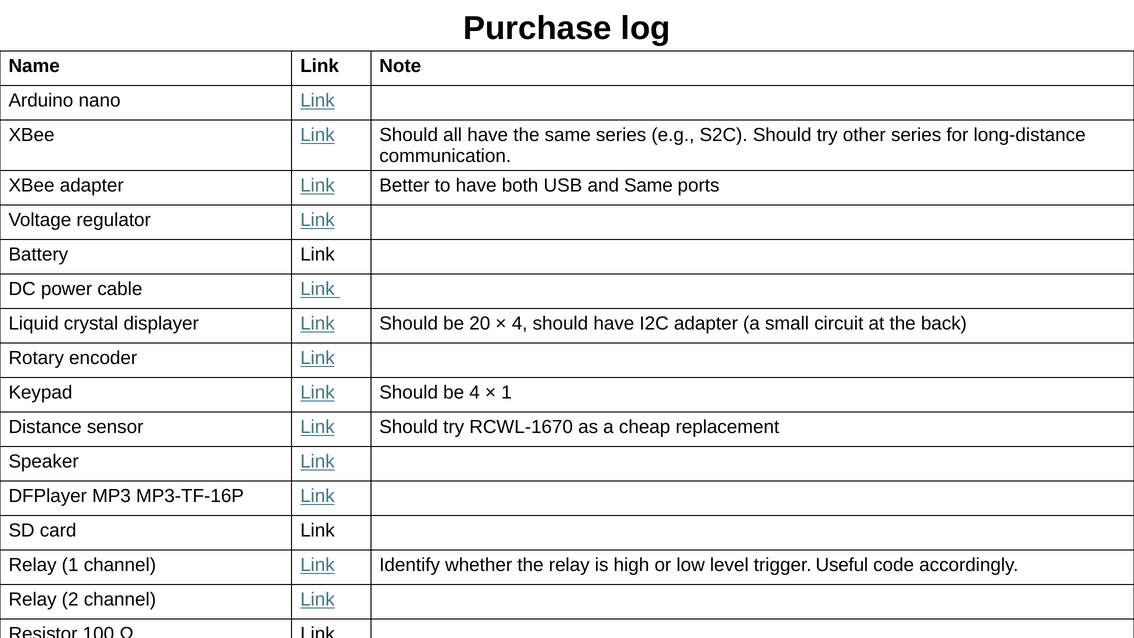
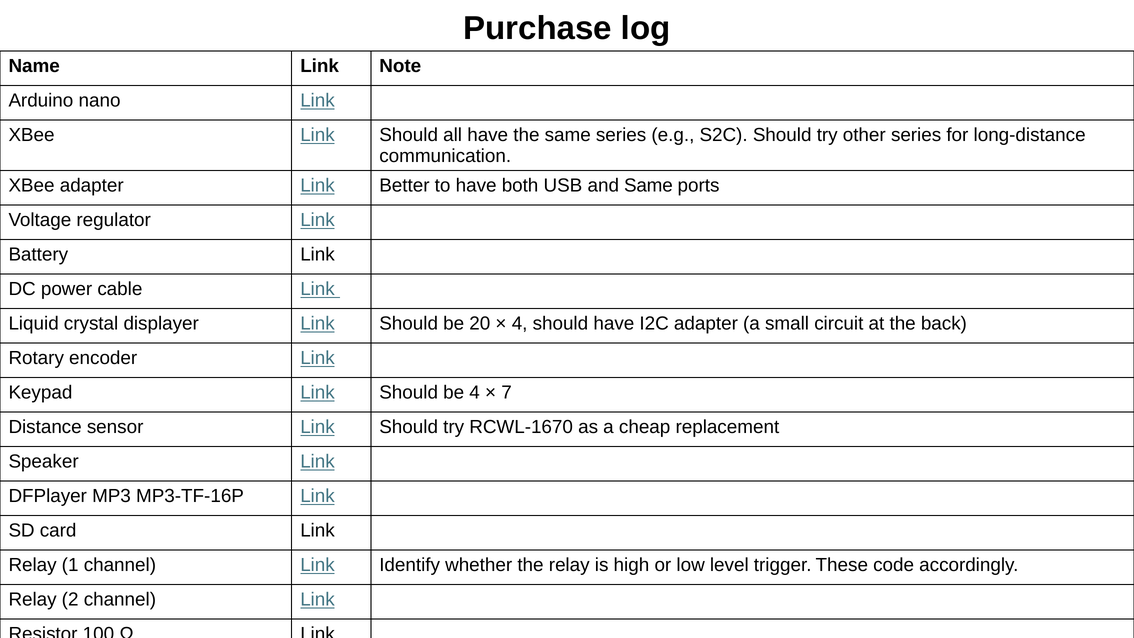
1 at (507, 393): 1 -> 7
Useful: Useful -> These
